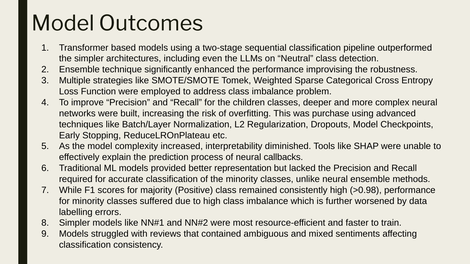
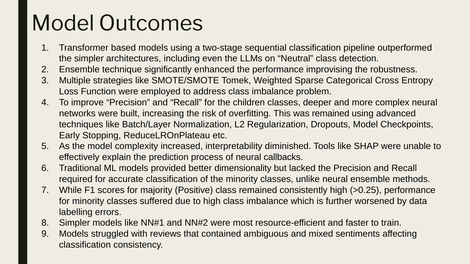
was purchase: purchase -> remained
representation: representation -> dimensionality
>0.98: >0.98 -> >0.25
